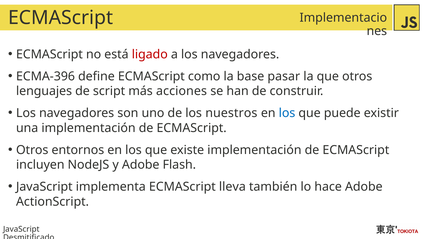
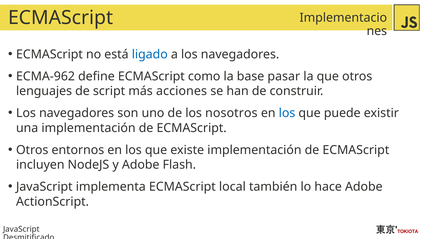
ligado colour: red -> blue
ECMA-396: ECMA-396 -> ECMA-962
nuestros: nuestros -> nosotros
lleva: lleva -> local
